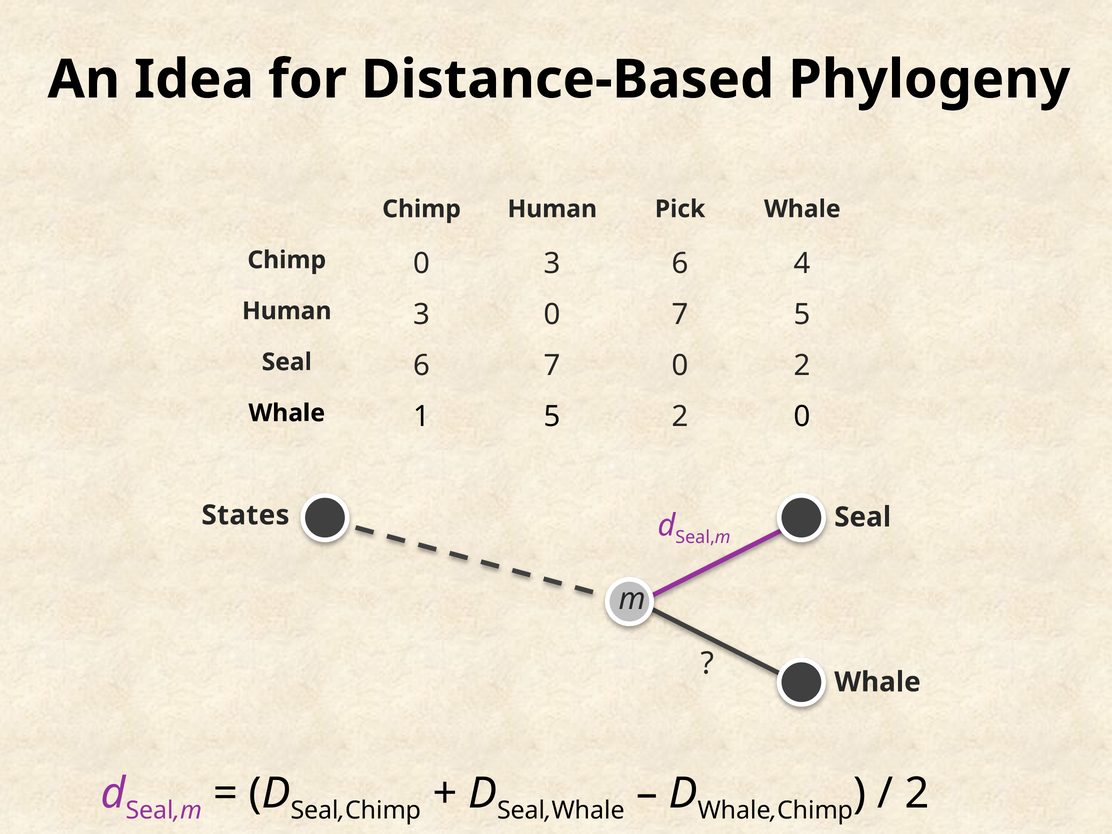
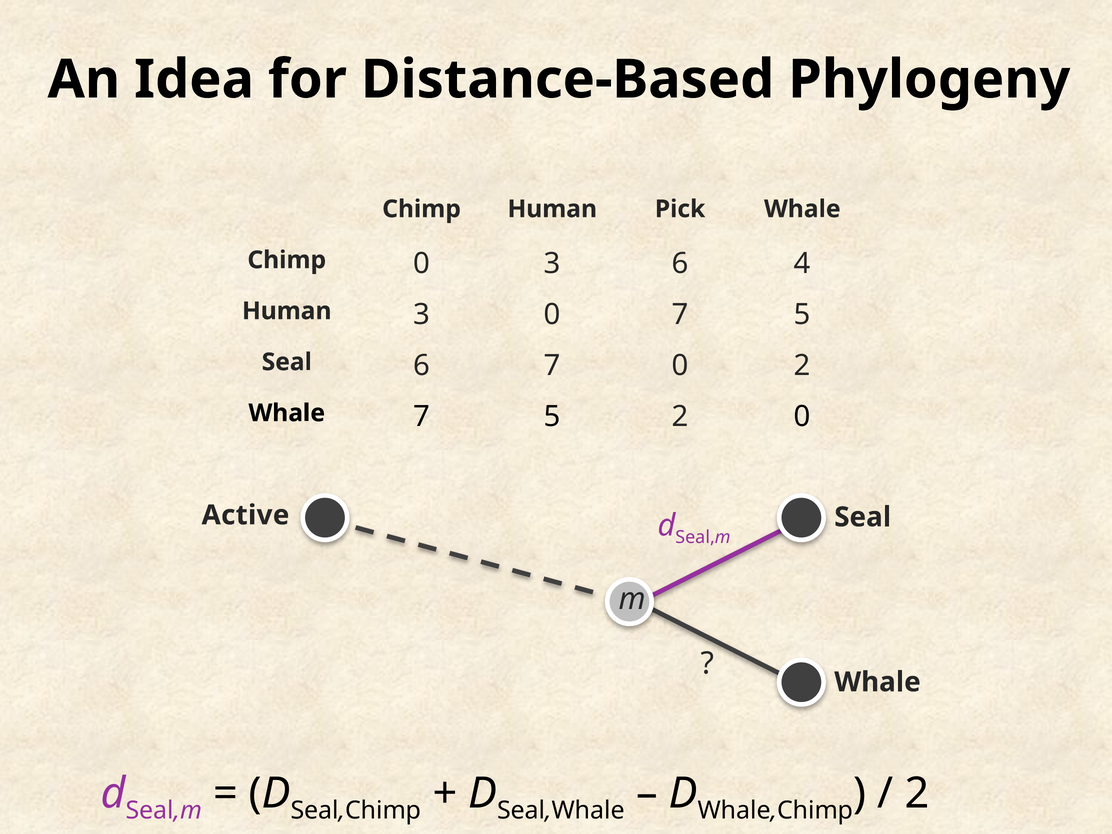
Whale 1: 1 -> 7
States: States -> Active
